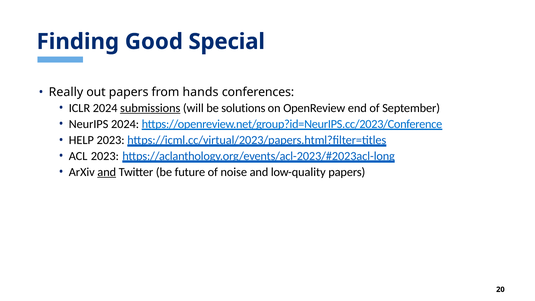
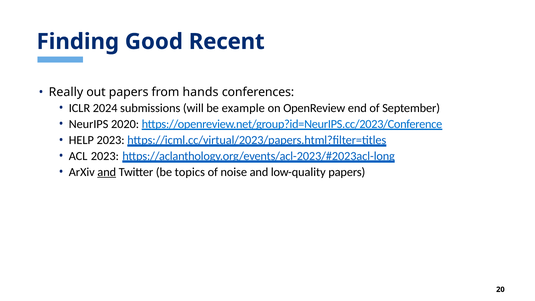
Special: Special -> Recent
submissions underline: present -> none
solutions: solutions -> example
NeurIPS 2024: 2024 -> 2020
future: future -> topics
